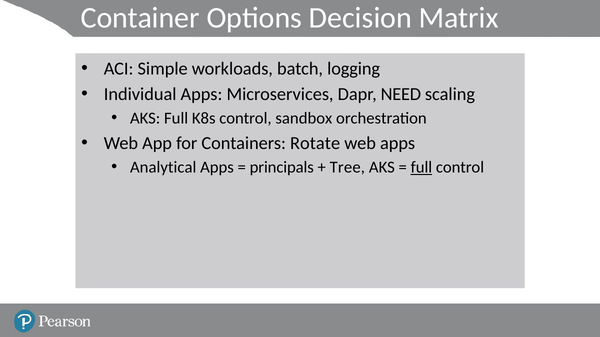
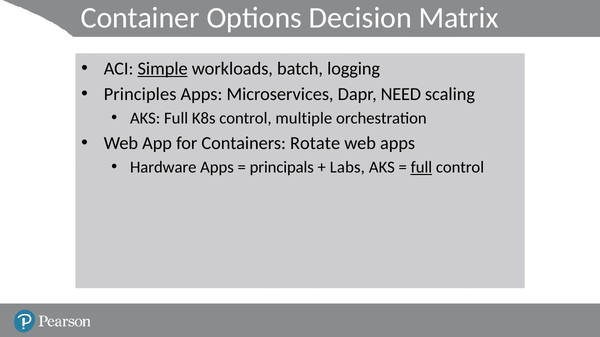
Simple underline: none -> present
Individual: Individual -> Principles
sandbox: sandbox -> multiple
Analytical: Analytical -> Hardware
Tree: Tree -> Labs
